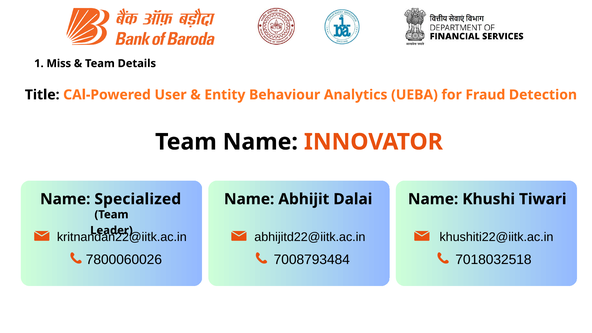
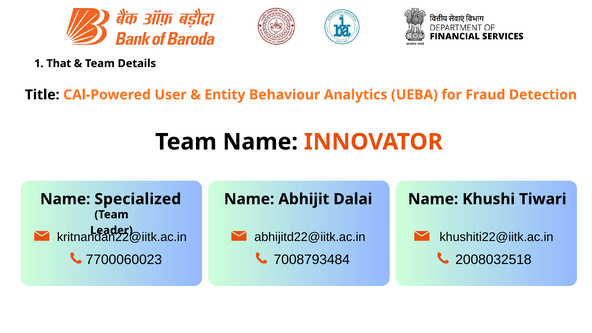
Miss: Miss -> That
7800060026: 7800060026 -> 7700060023
7018032518: 7018032518 -> 2008032518
